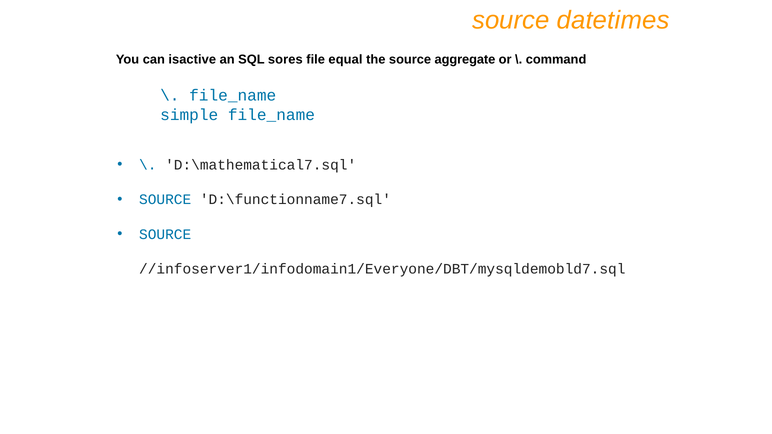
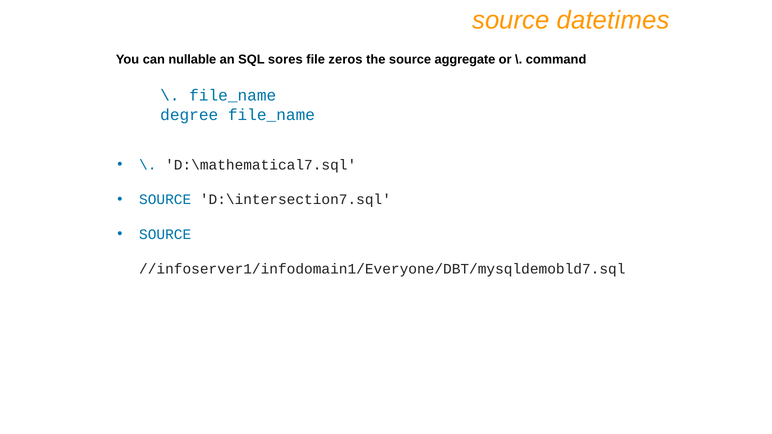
isactive: isactive -> nullable
equal: equal -> zeros
simple: simple -> degree
D:\functionname7.sql: D:\functionname7.sql -> D:\intersection7.sql
